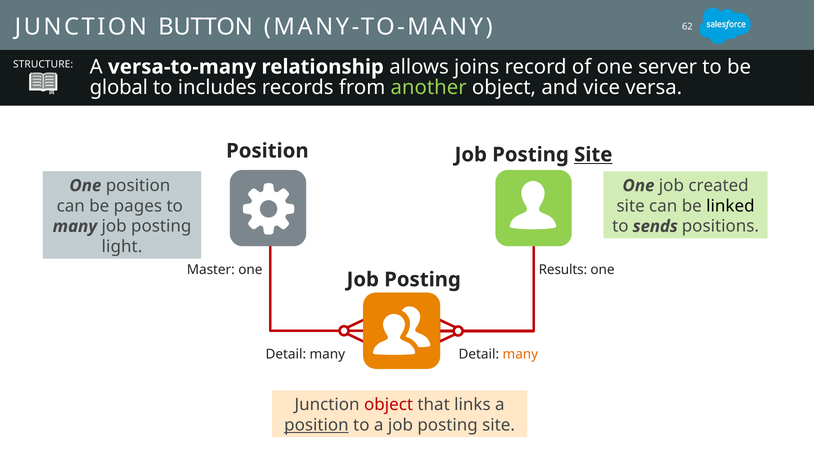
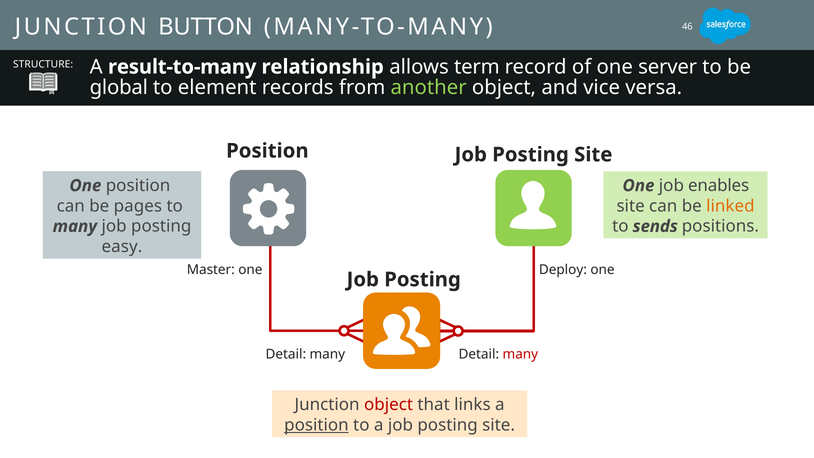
62: 62 -> 46
versa-to-many: versa-to-many -> result-to-many
joins: joins -> term
includes: includes -> element
Site at (593, 155) underline: present -> none
created: created -> enables
linked colour: black -> orange
light: light -> easy
Results: Results -> Deploy
many at (520, 354) colour: orange -> red
